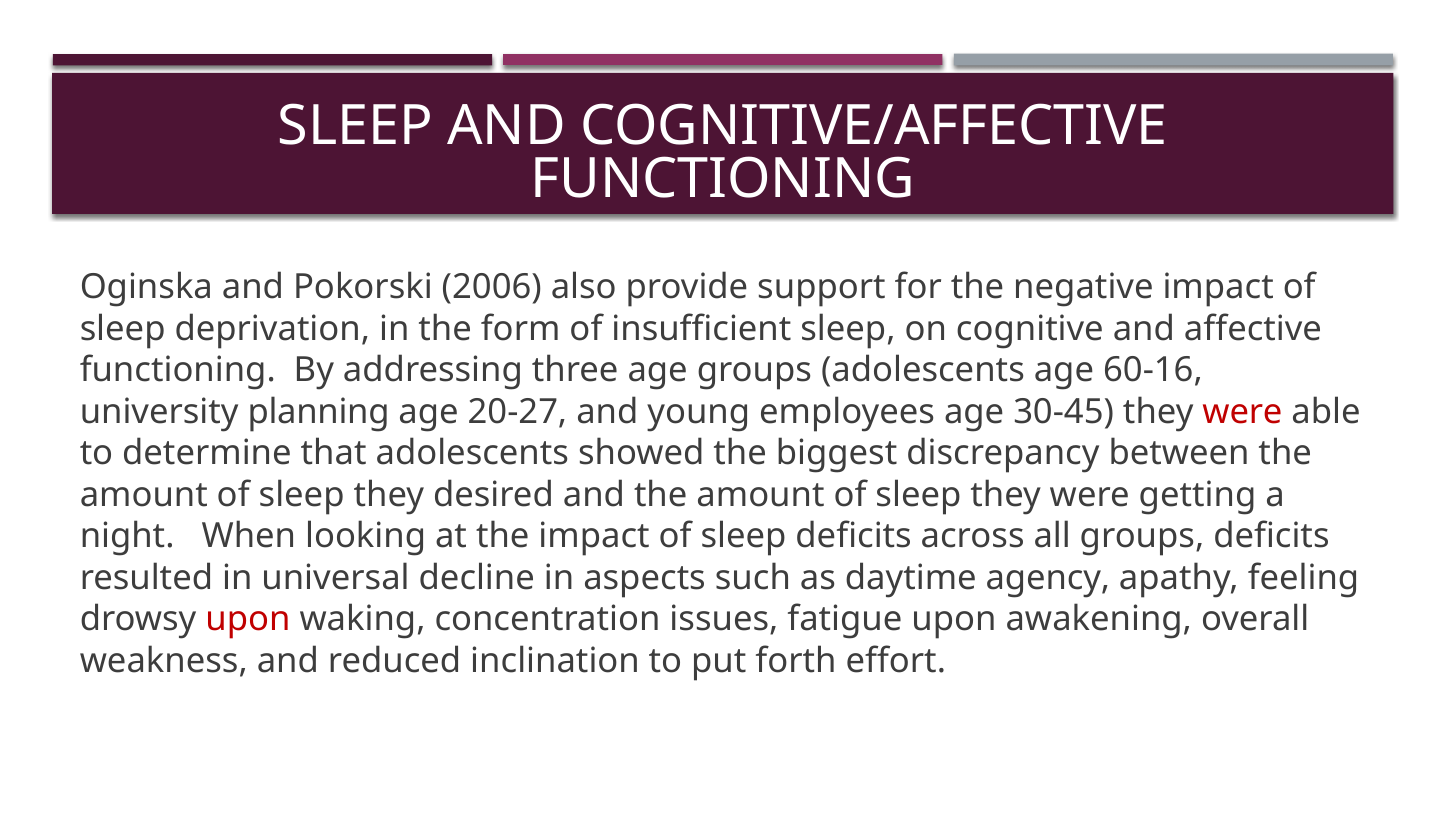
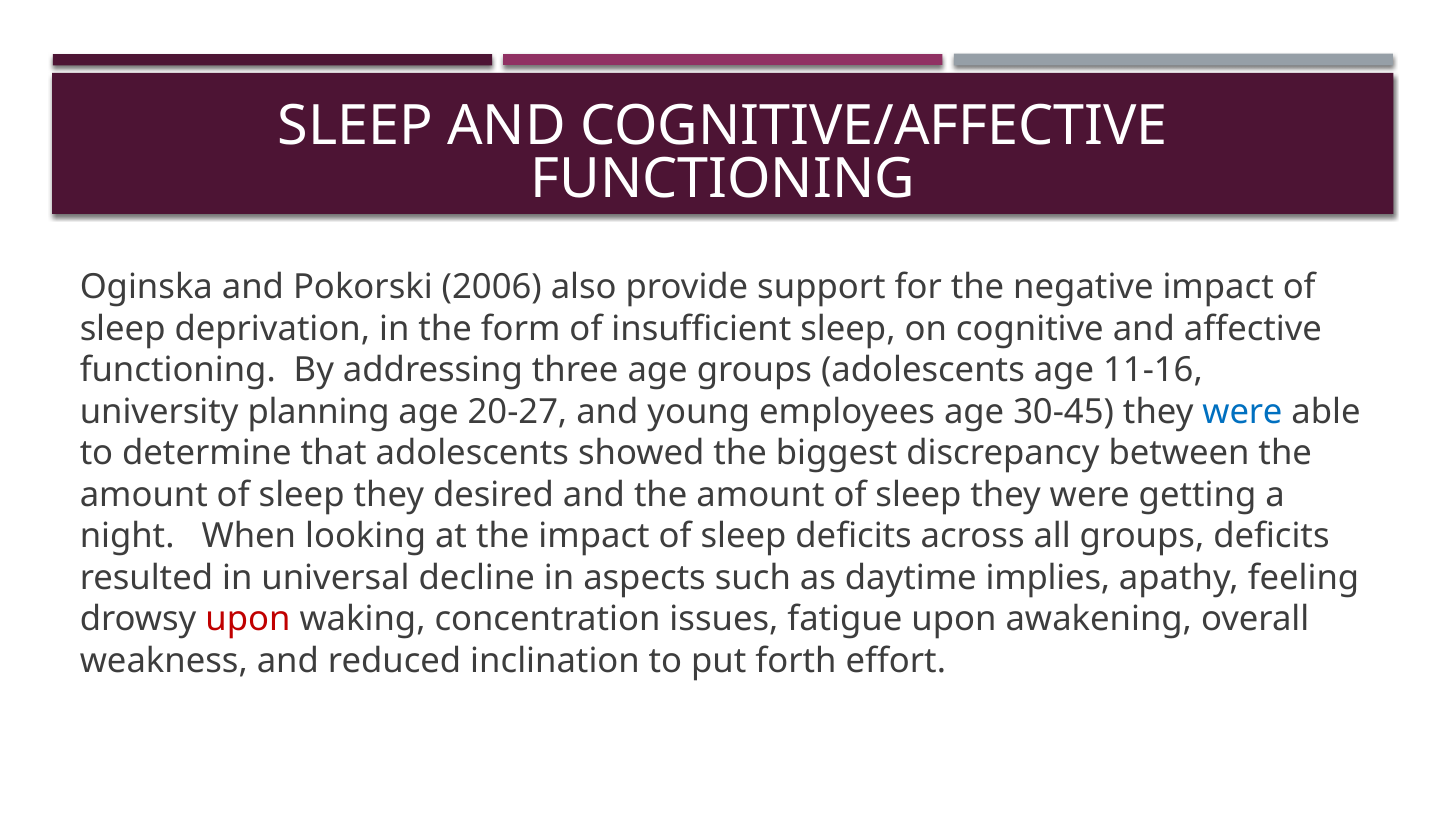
60-16: 60-16 -> 11-16
were at (1243, 412) colour: red -> blue
agency: agency -> implies
